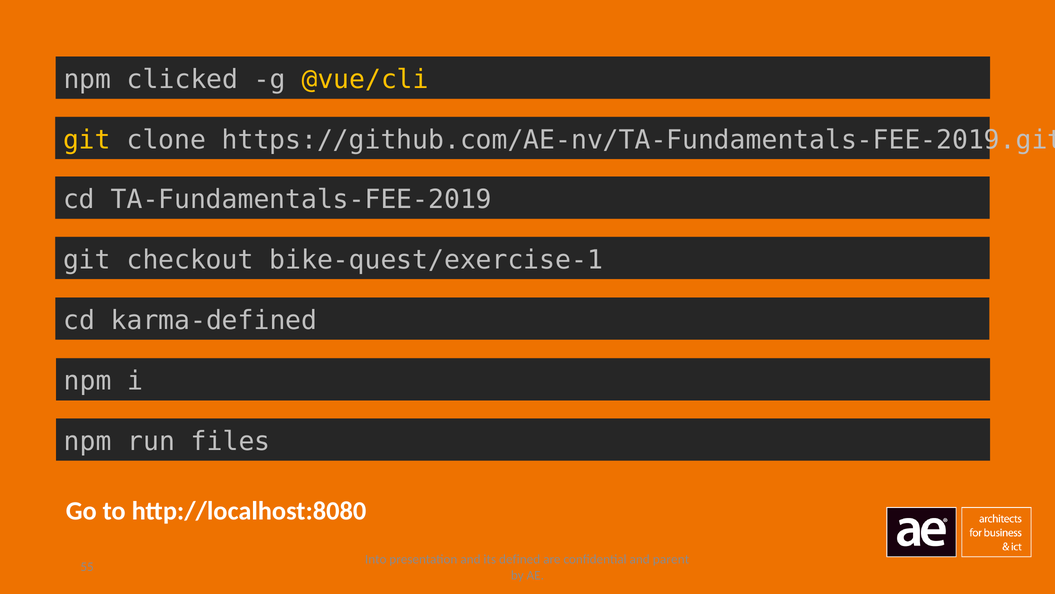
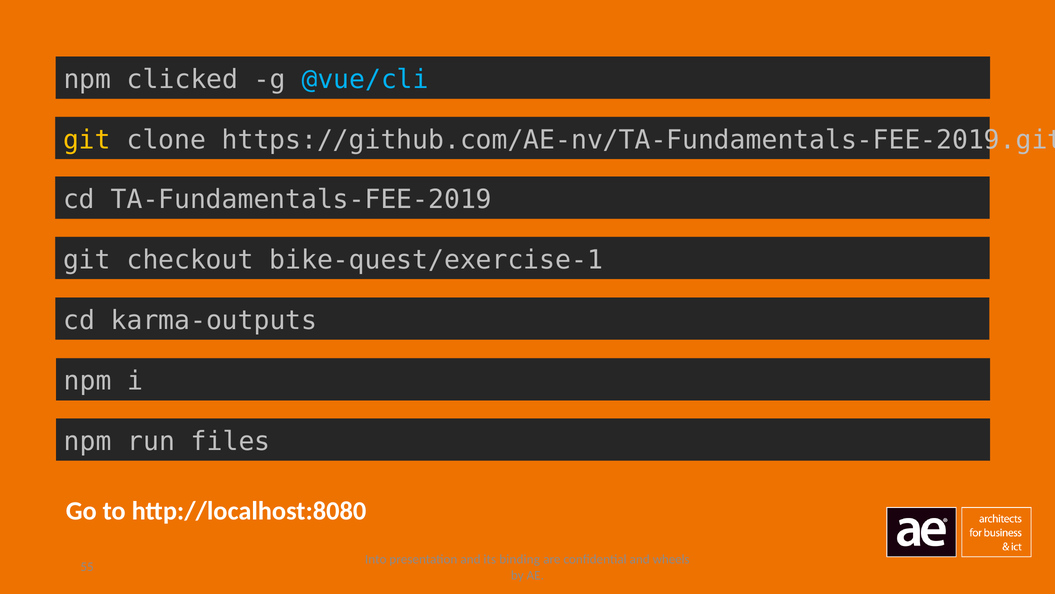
@vue/cli colour: yellow -> light blue
karma-defined: karma-defined -> karma-outputs
defined: defined -> binding
parent: parent -> wheels
